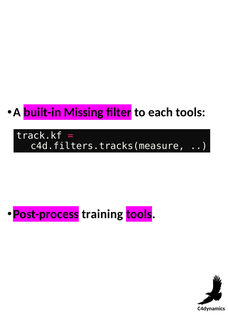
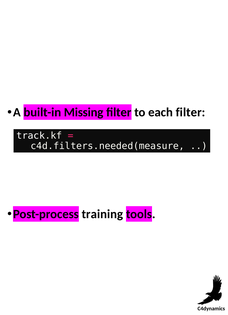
each tools: tools -> filter
c4d.filters.tracks(measure: c4d.filters.tracks(measure -> c4d.filters.needed(measure
